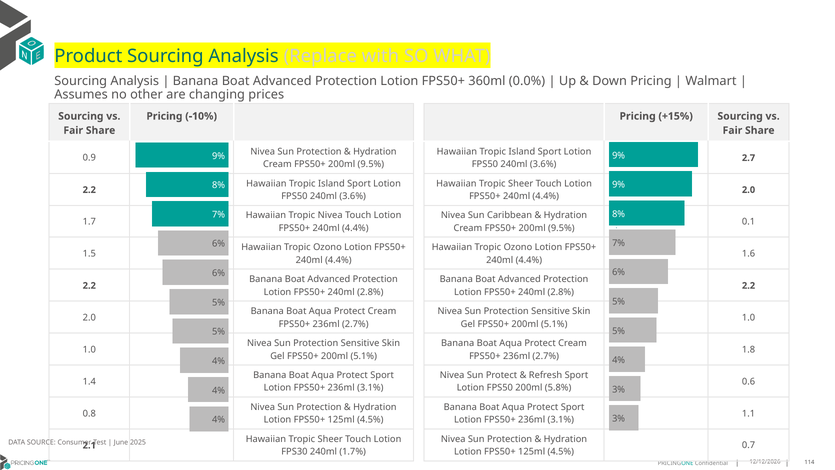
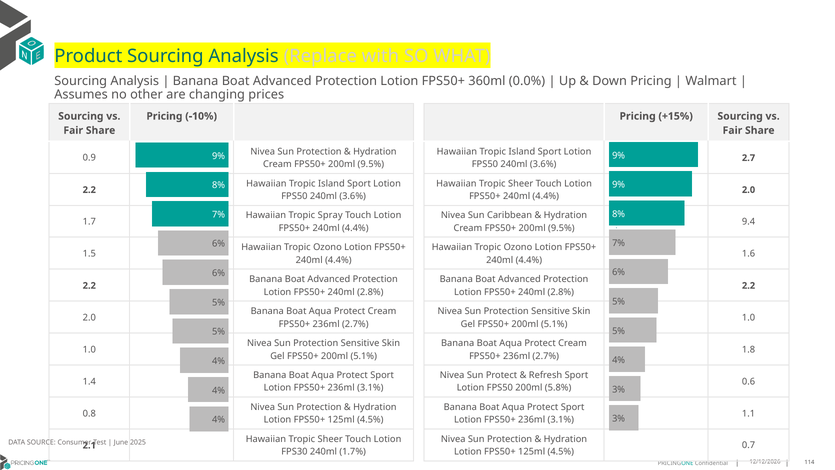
Tropic Nivea: Nivea -> Spray
0.1: 0.1 -> 9.4
